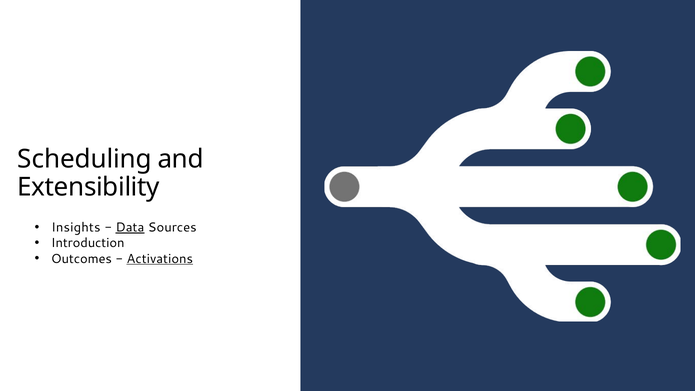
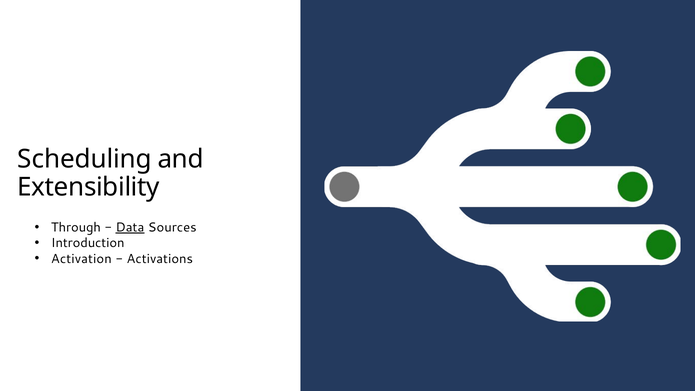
Insights: Insights -> Through
Outcomes: Outcomes -> Activation
Activations underline: present -> none
